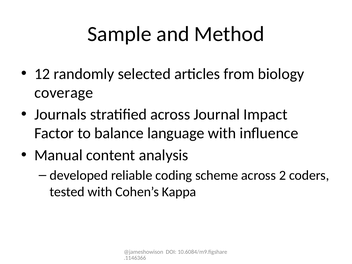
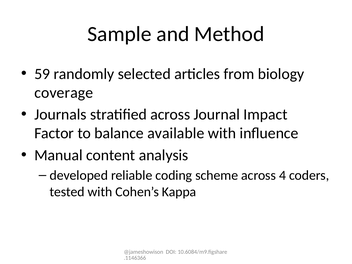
12: 12 -> 59
language: language -> available
2: 2 -> 4
